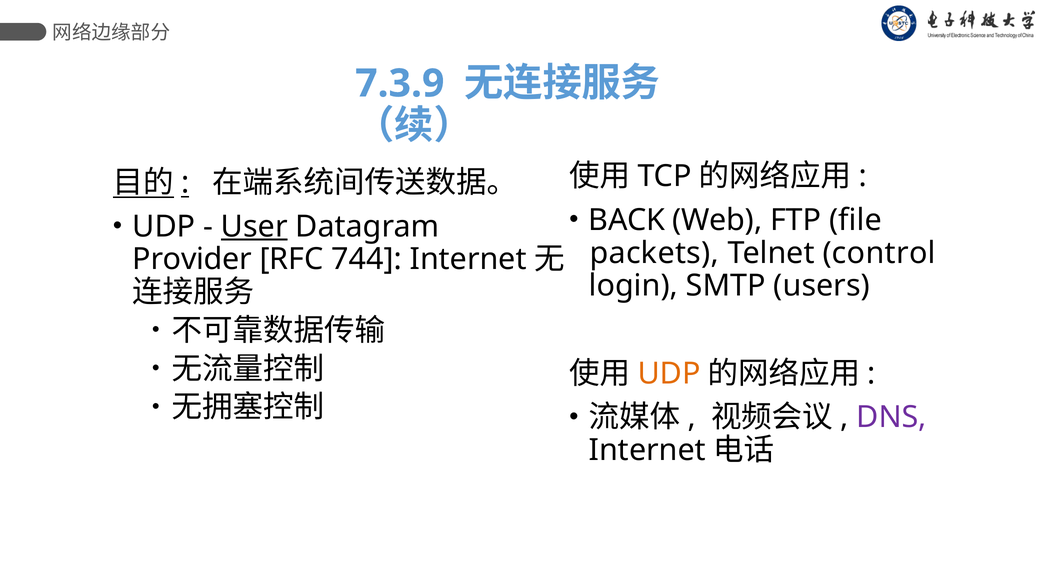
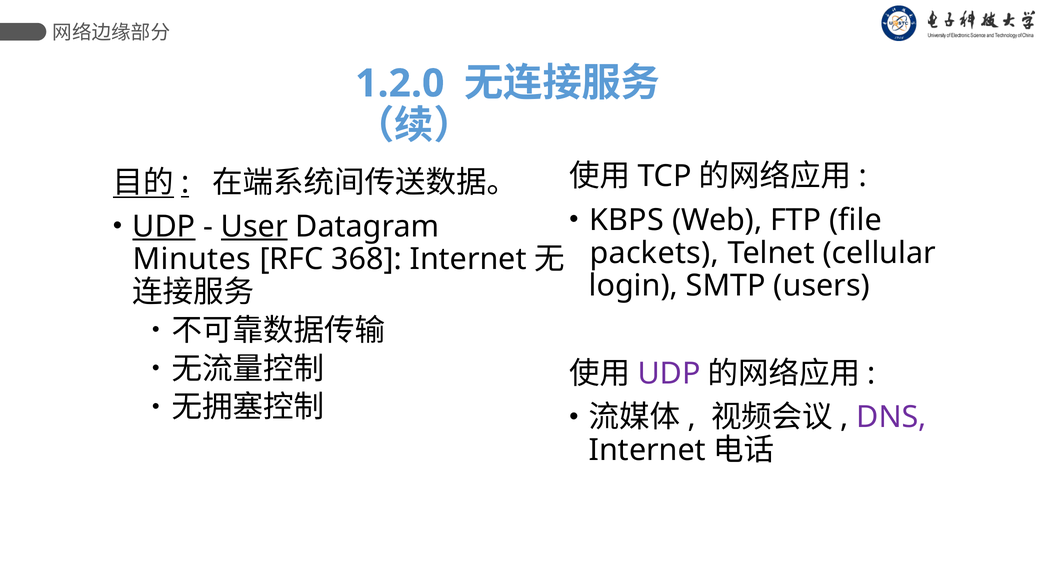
7.3.9: 7.3.9 -> 1.2.0
BACK: BACK -> KBPS
UDP at (164, 227) underline: none -> present
control: control -> cellular
Provider: Provider -> Minutes
744: 744 -> 368
UDP at (669, 374) colour: orange -> purple
